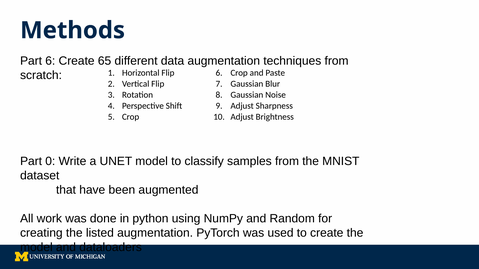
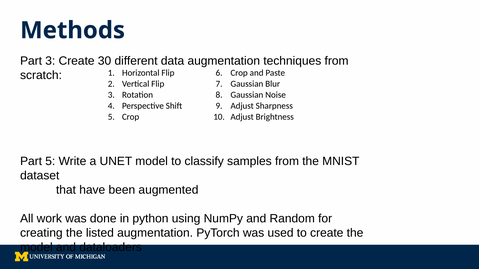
Part 6: 6 -> 3
65: 65 -> 30
Part 0: 0 -> 5
